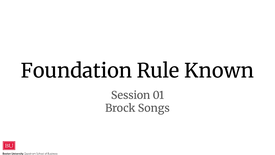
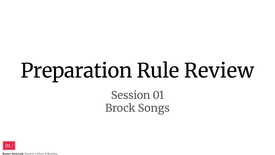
Foundation: Foundation -> Preparation
Known: Known -> Review
